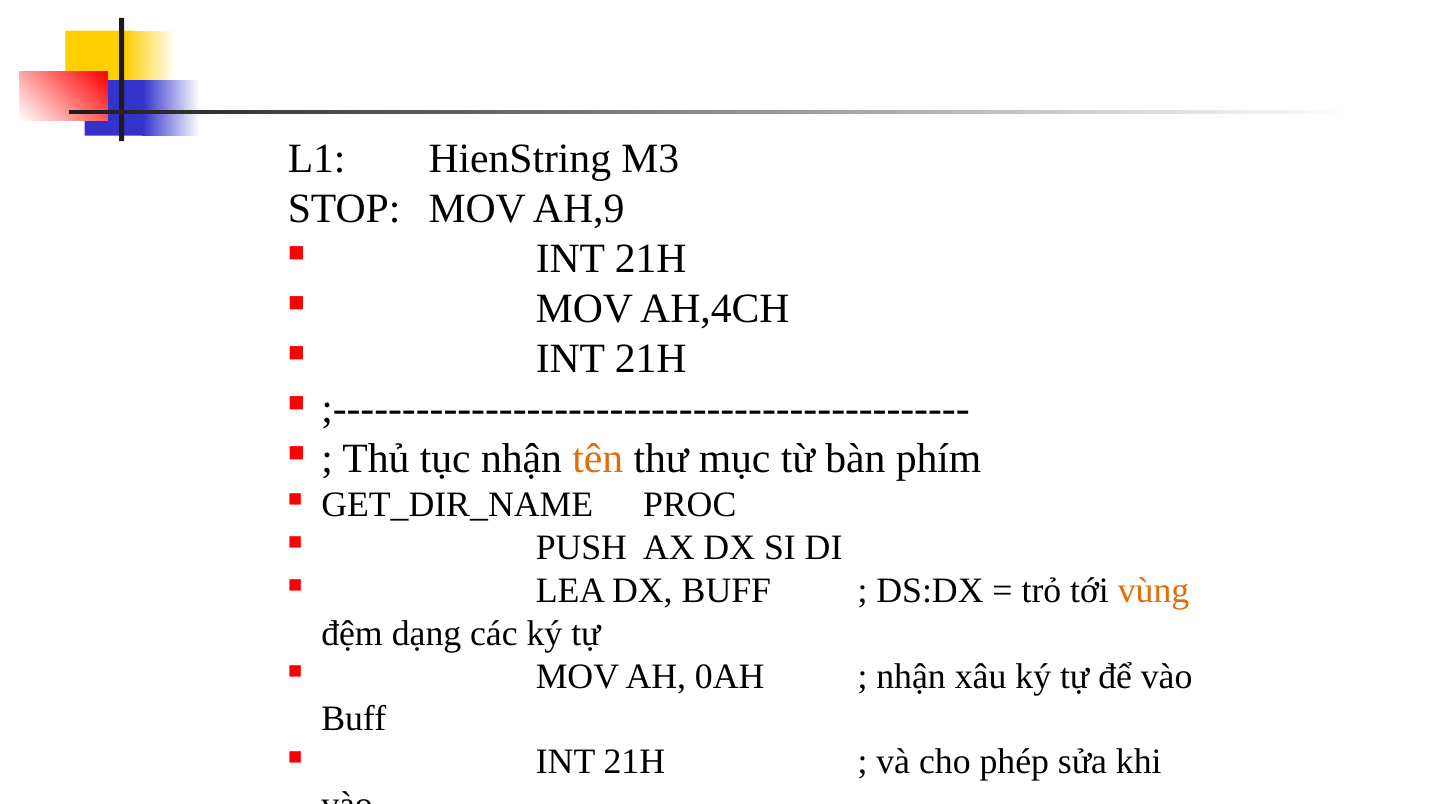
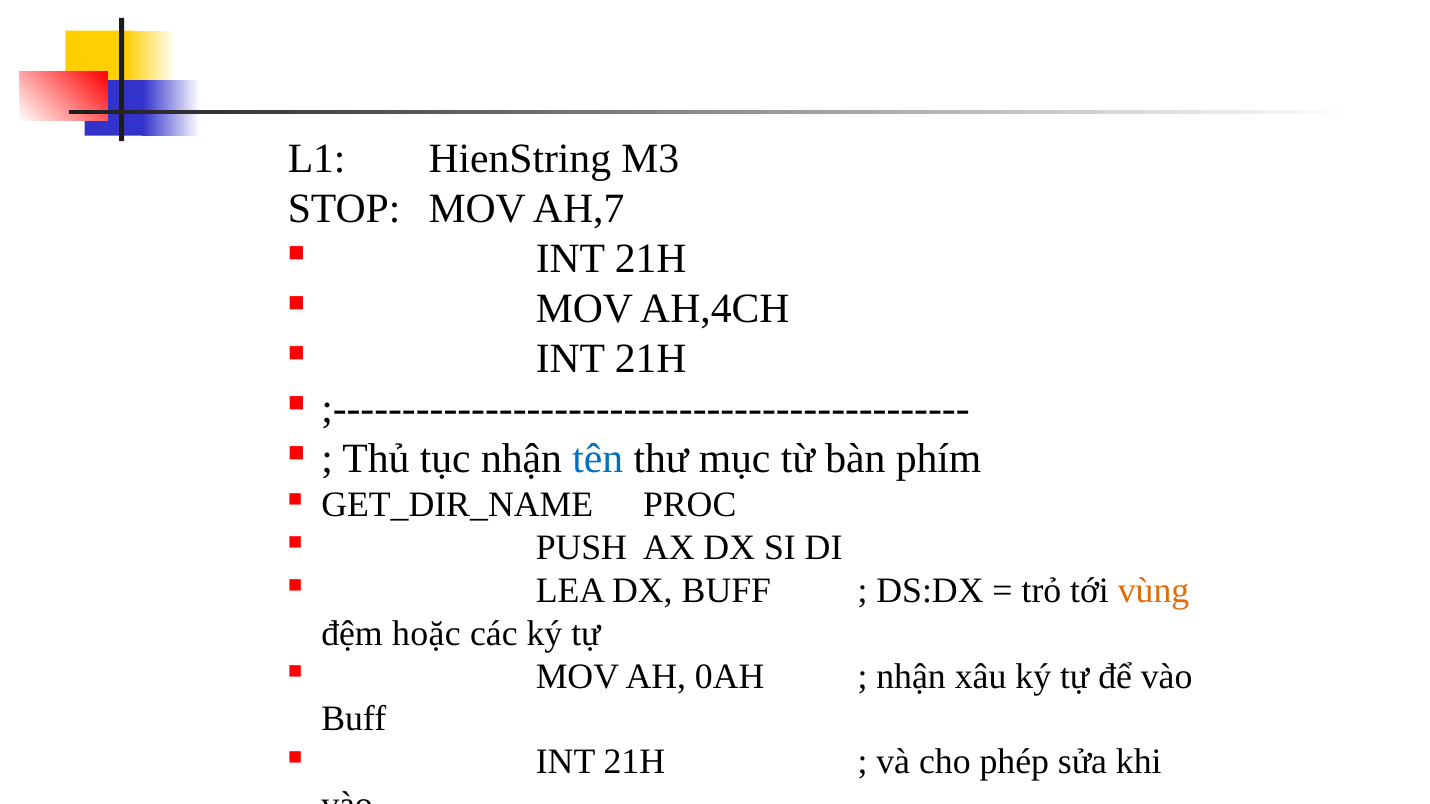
AH,9: AH,9 -> AH,7
tên colour: orange -> blue
dạng: dạng -> hoặc
